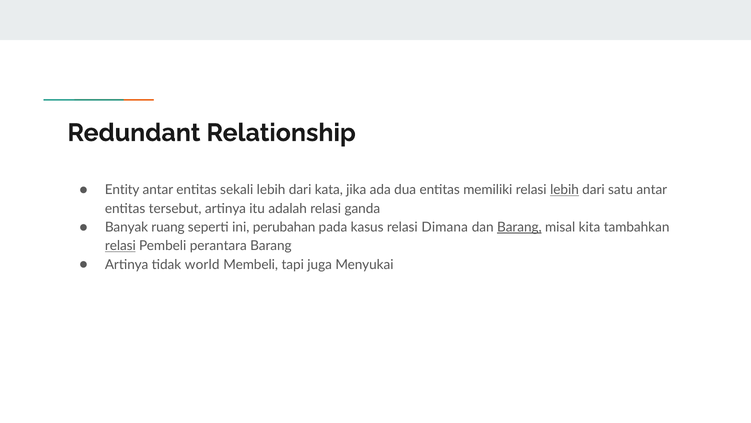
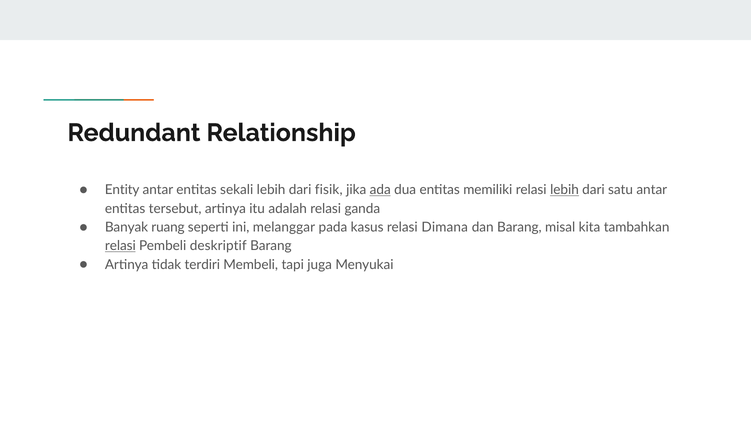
kata: kata -> fisik
ada underline: none -> present
perubahan: perubahan -> melanggar
Barang at (519, 227) underline: present -> none
perantara: perantara -> deskriptif
world: world -> terdiri
